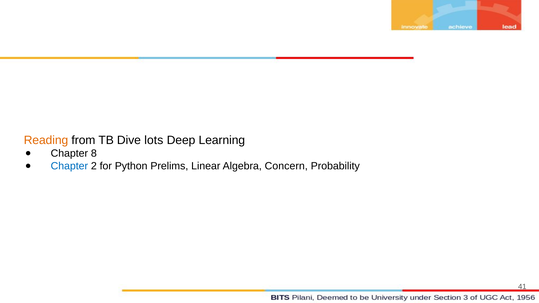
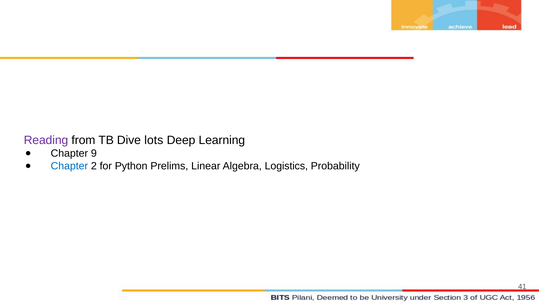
Reading colour: orange -> purple
8: 8 -> 9
Concern: Concern -> Logistics
